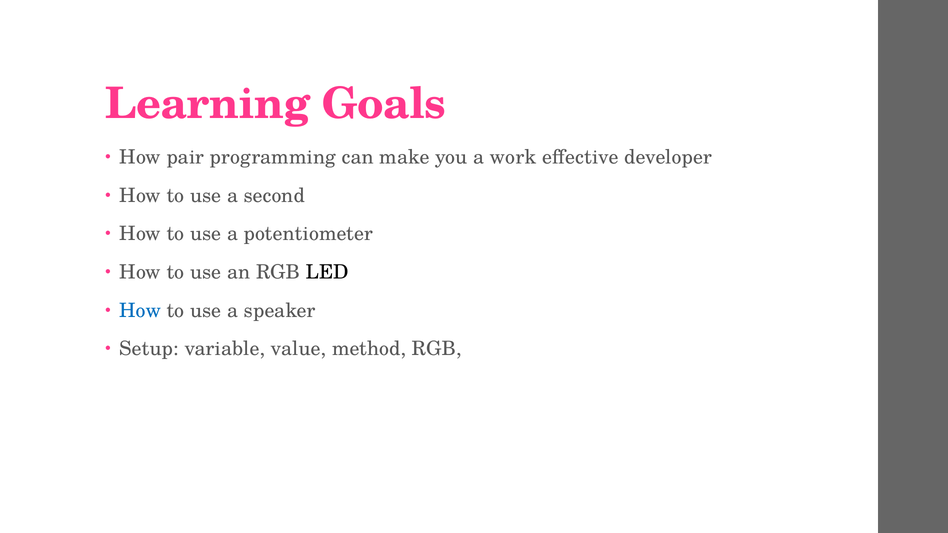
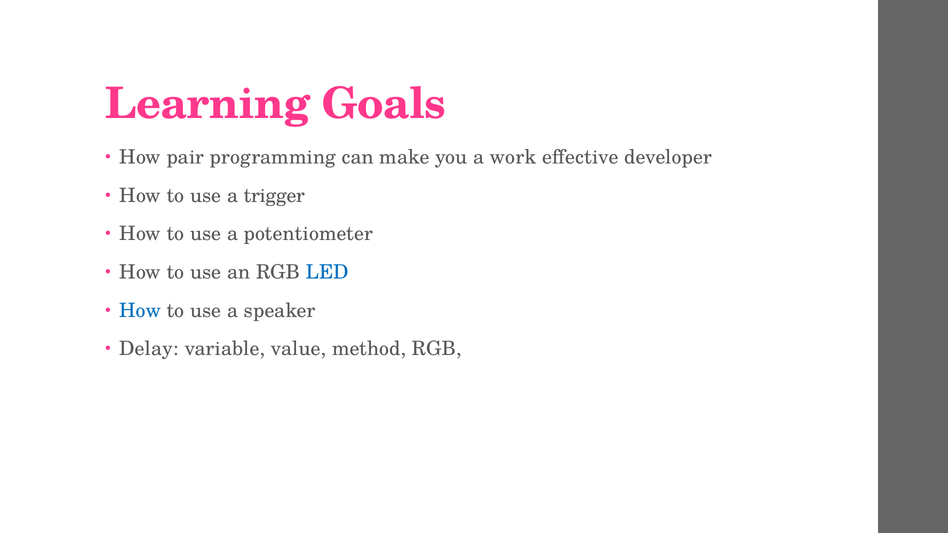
second: second -> trigger
LED colour: black -> blue
Setup: Setup -> Delay
